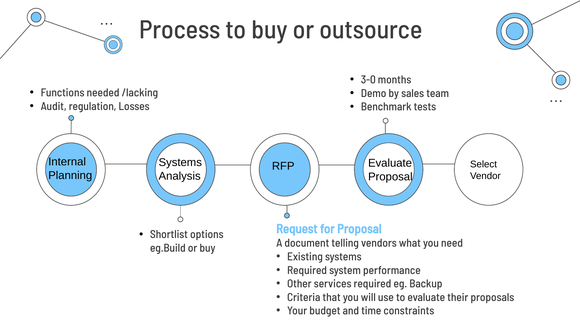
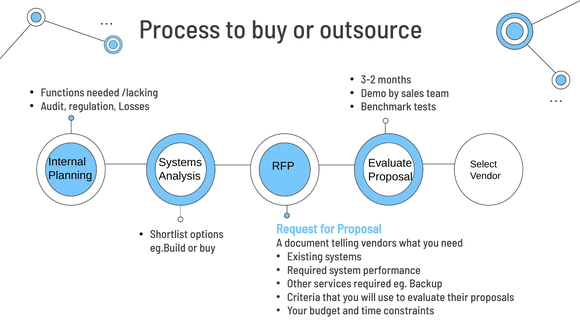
3-0: 3-0 -> 3-2
